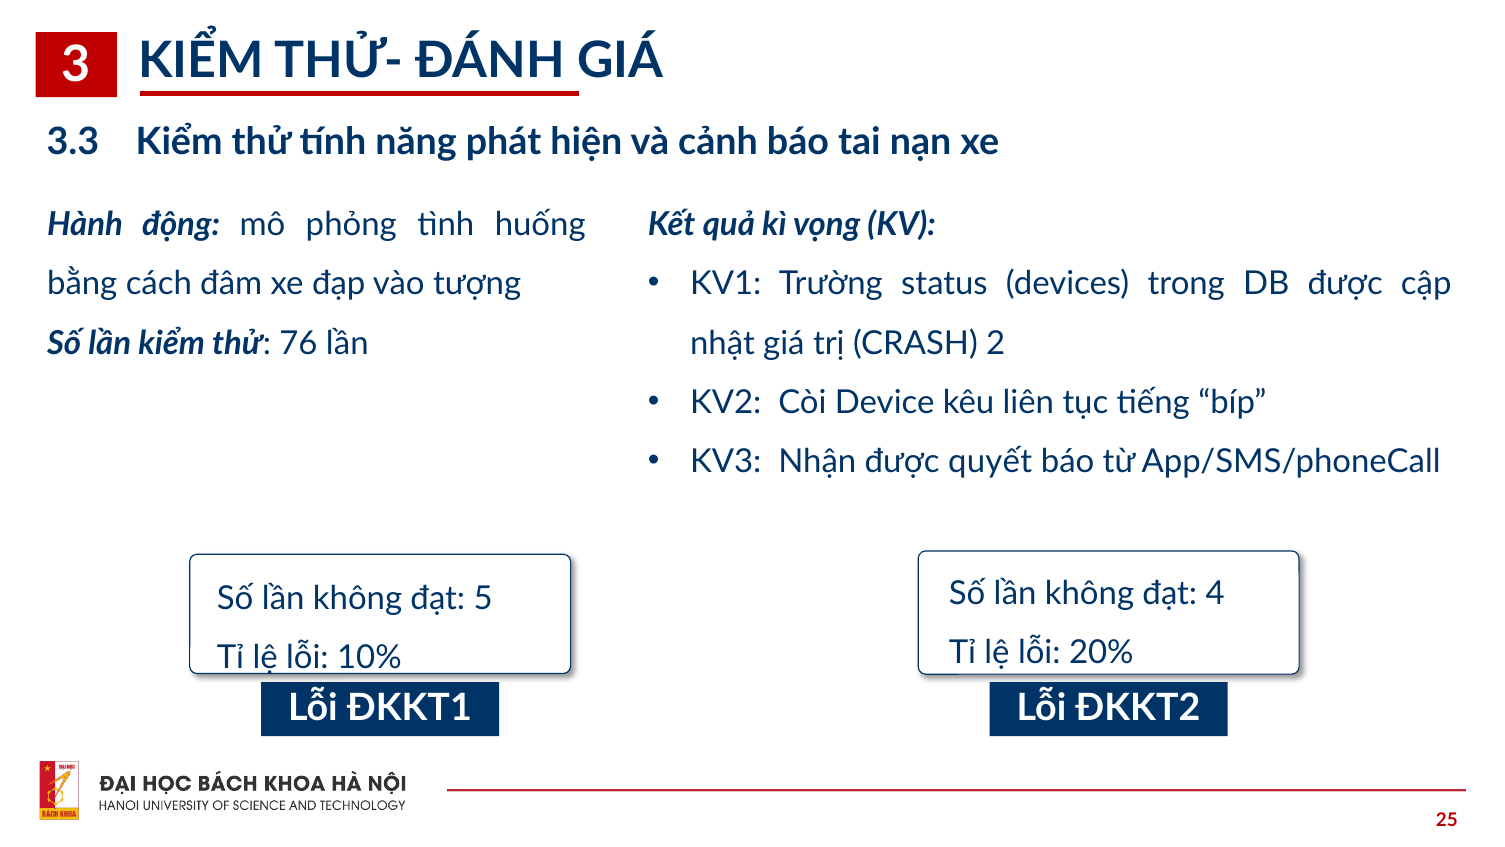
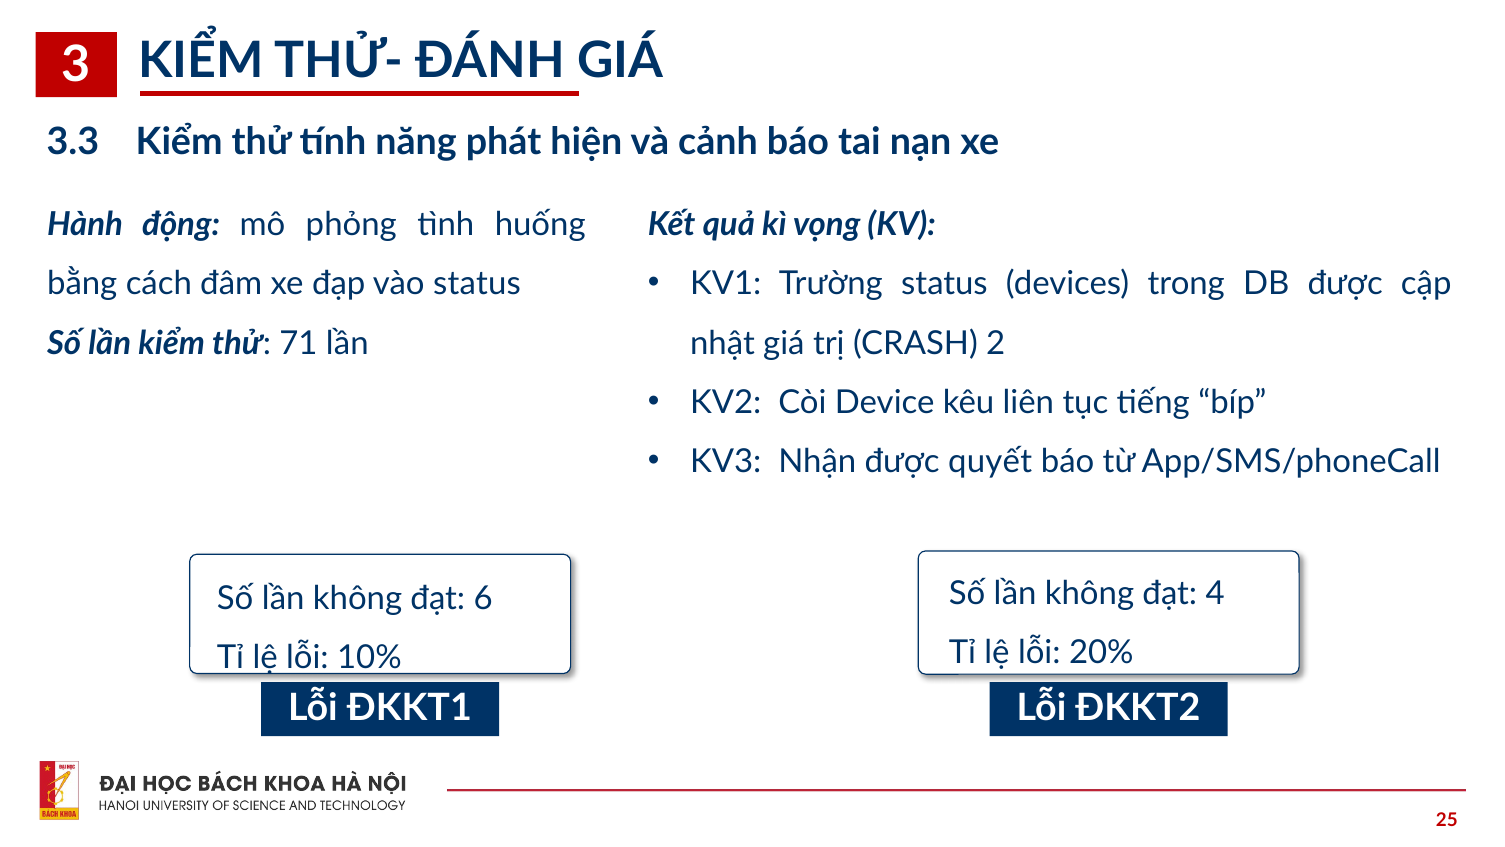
vào tượng: tượng -> status
76: 76 -> 71
5: 5 -> 6
